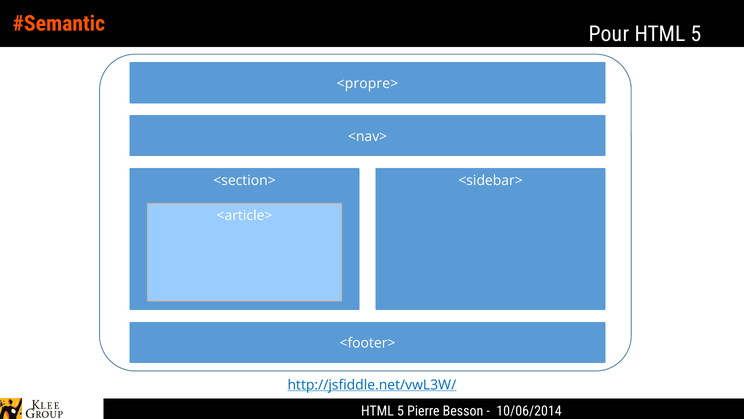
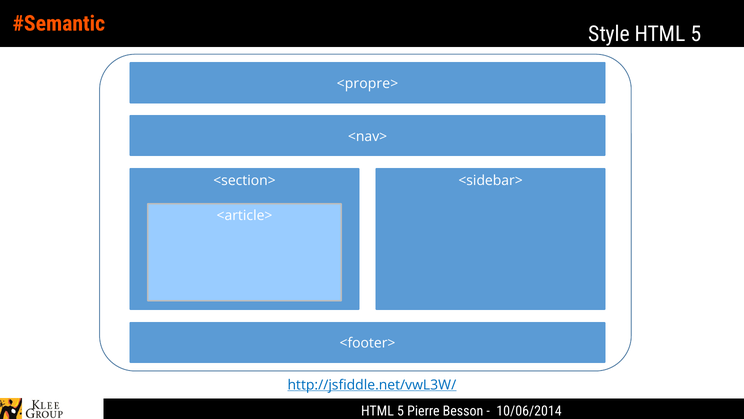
Pour: Pour -> Style
